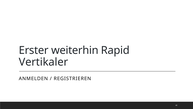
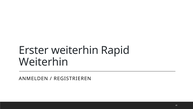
Vertikaler at (43, 62): Vertikaler -> Weiterhin
